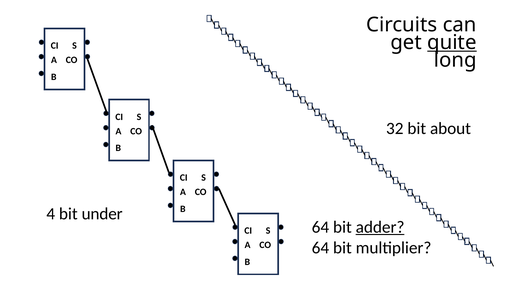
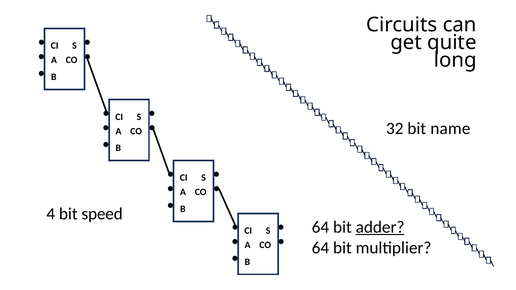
quite underline: present -> none
about: about -> name
under: under -> speed
